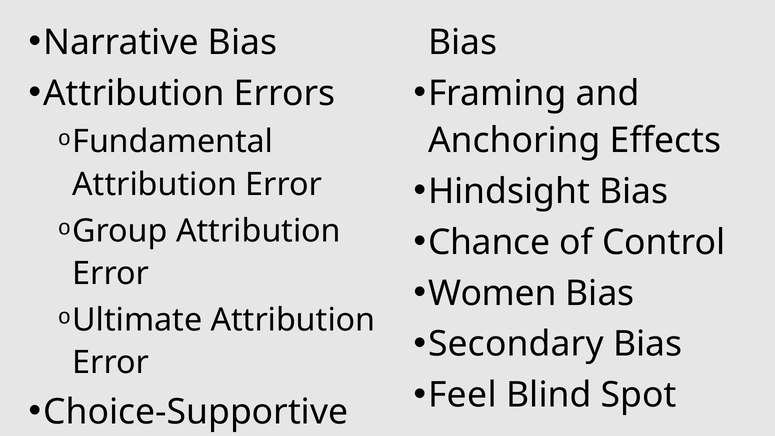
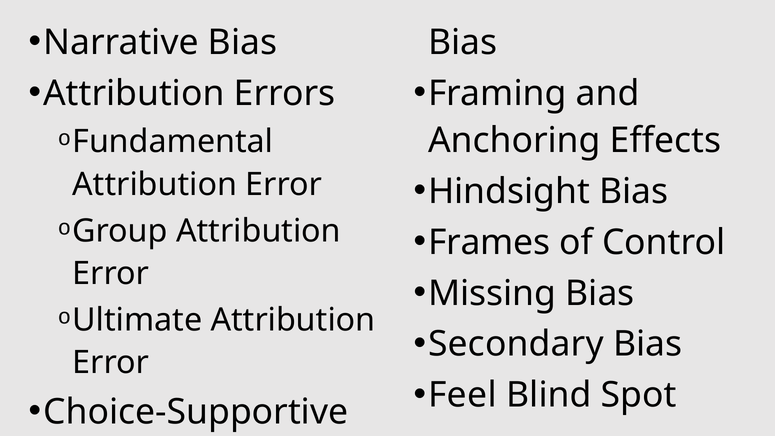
Chance: Chance -> Frames
Women: Women -> Missing
